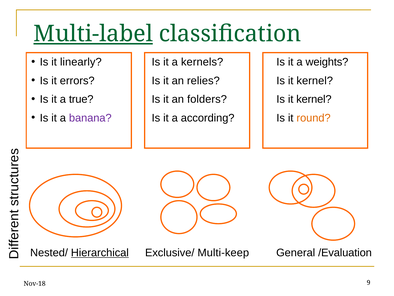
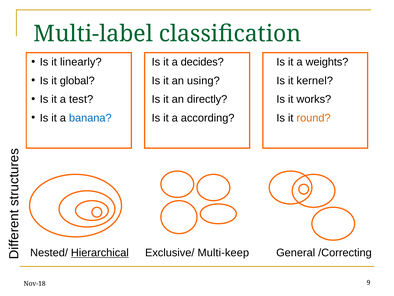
Multi-label underline: present -> none
kernels: kernels -> decides
errors: errors -> global
relies: relies -> using
true: true -> test
folders: folders -> directly
kernel at (314, 99): kernel -> works
banana colour: purple -> blue
/Evaluation: /Evaluation -> /Correcting
